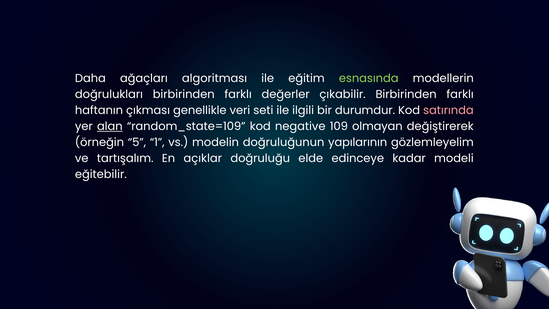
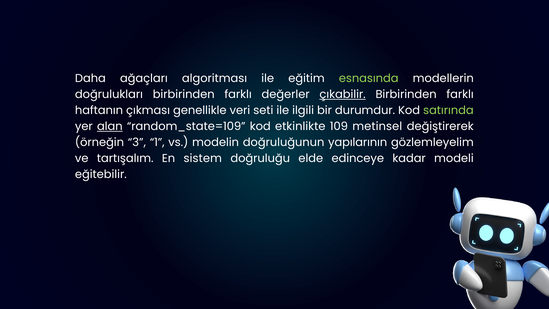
çıkabilir underline: none -> present
satırında colour: pink -> light green
negative: negative -> etkinlikte
olmayan: olmayan -> metinsel
5: 5 -> 3
açıklar: açıklar -> sistem
